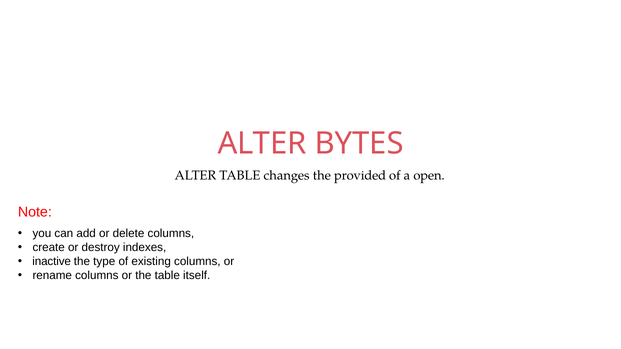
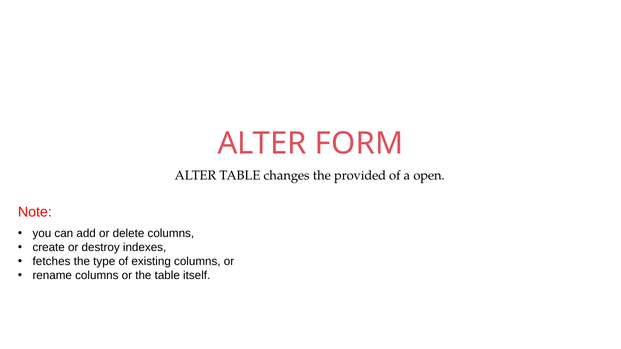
BYTES: BYTES -> FORM
inactive: inactive -> fetches
